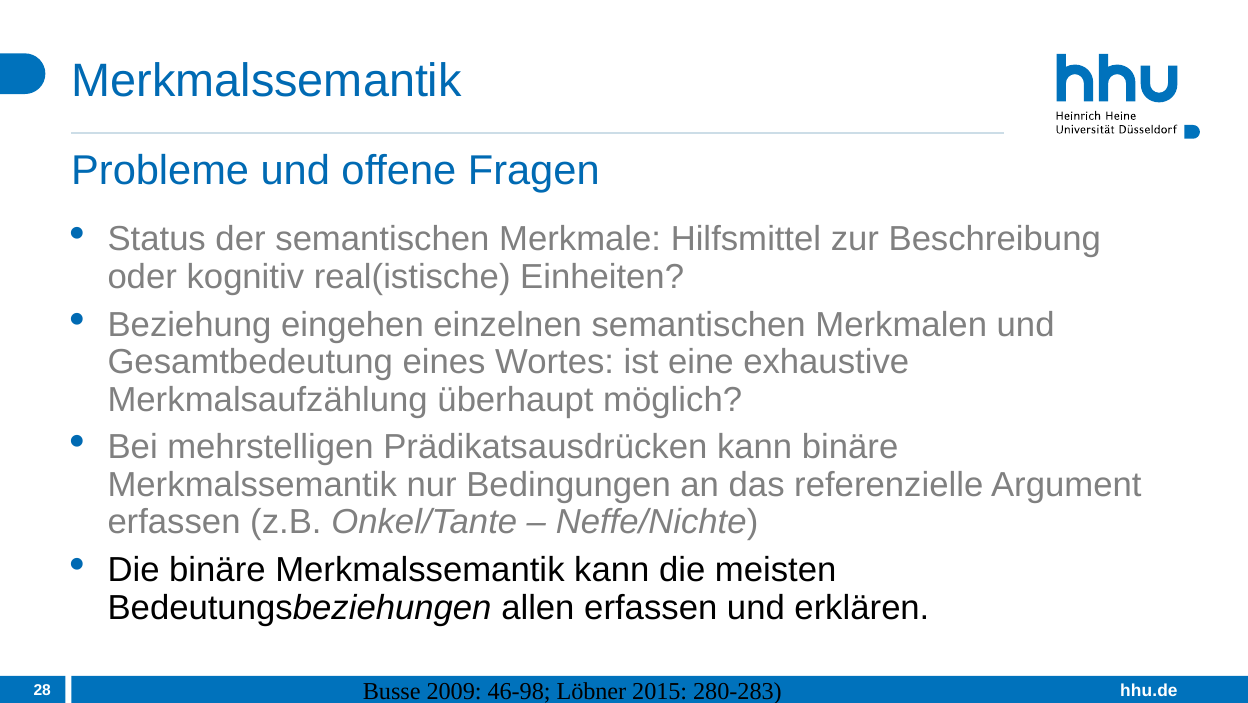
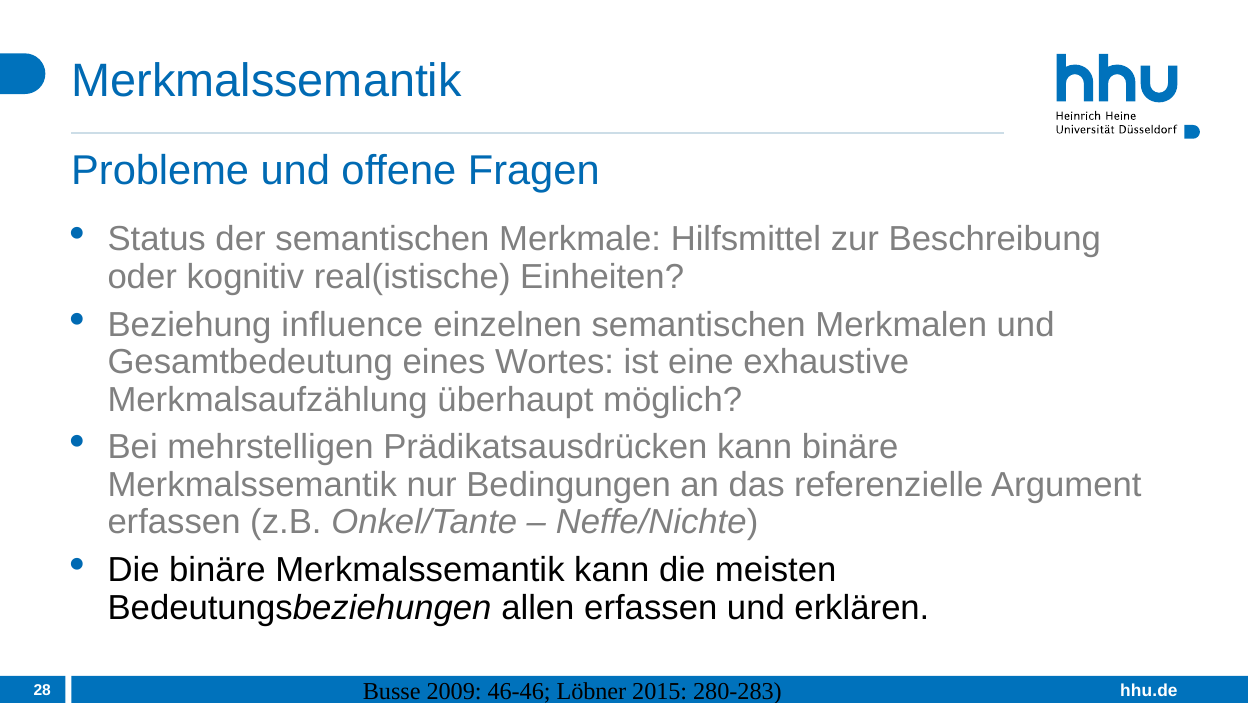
eingehen: eingehen -> influence
46-98: 46-98 -> 46-46
